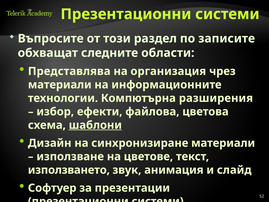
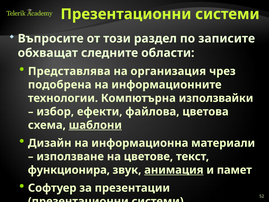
материали at (60, 85): материали -> подобрена
разширения: разширения -> използвайки
синхронизиране: синхронизиране -> информационна
използването: използването -> функционира
анимация underline: none -> present
слайд: слайд -> памет
